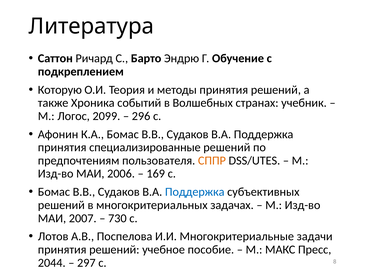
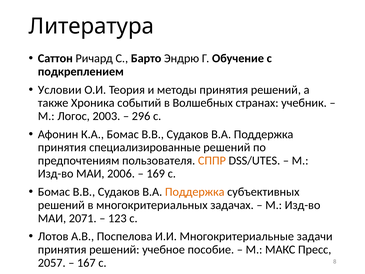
Которую: Которую -> Условии
2099: 2099 -> 2003
Поддержка at (195, 192) colour: blue -> orange
2007: 2007 -> 2071
730: 730 -> 123
2044: 2044 -> 2057
297: 297 -> 167
